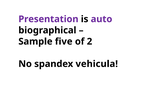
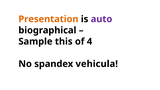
Presentation colour: purple -> orange
five: five -> this
2: 2 -> 4
